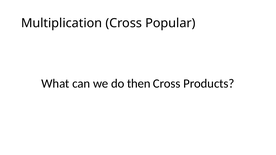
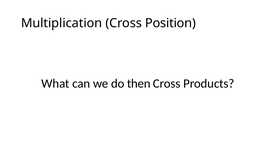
Popular: Popular -> Position
